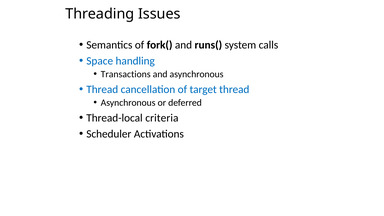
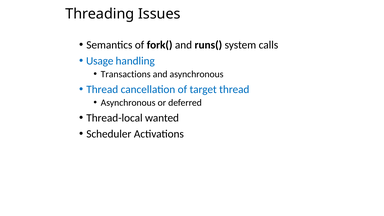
Space: Space -> Usage
criteria: criteria -> wanted
